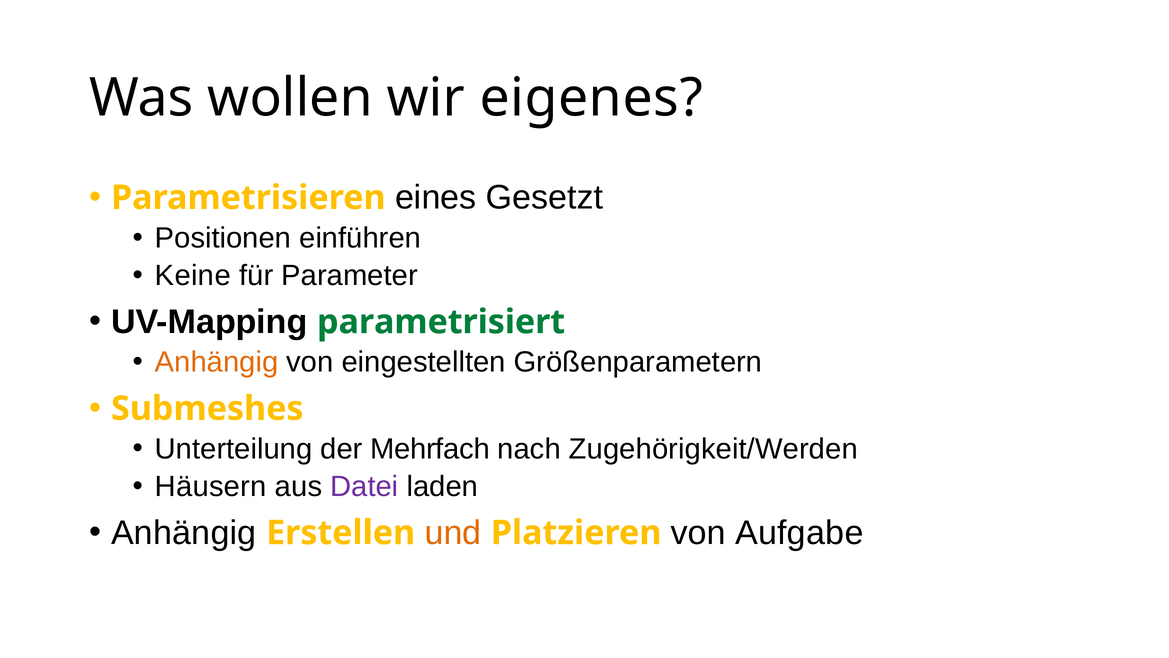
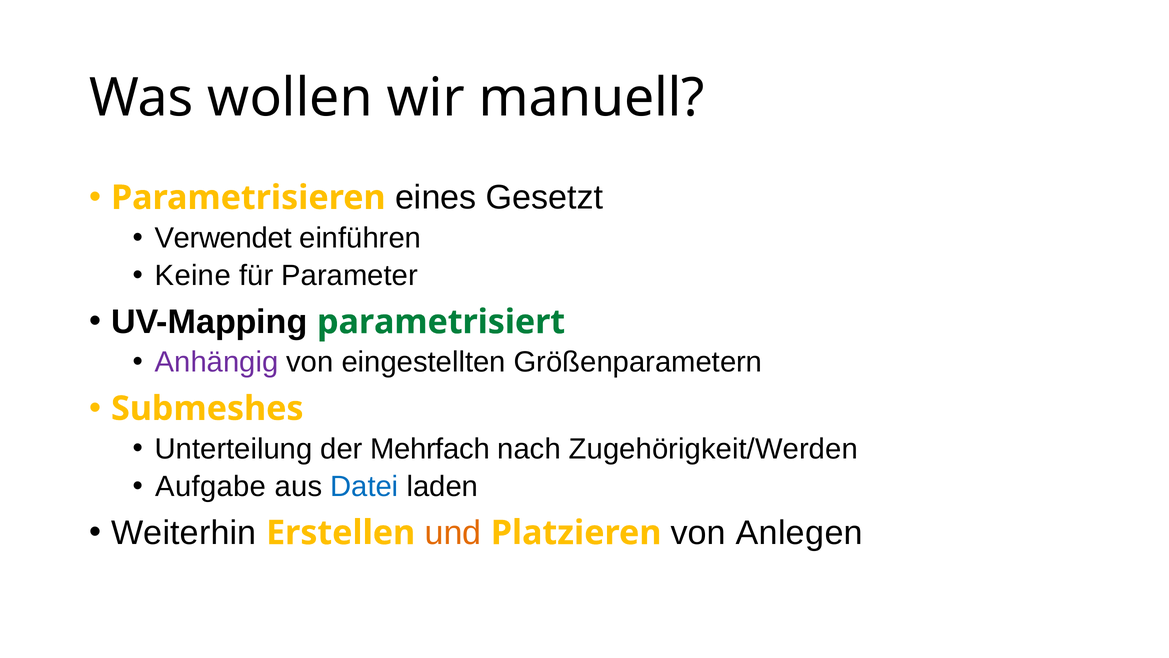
eigenes: eigenes -> manuell
Positionen: Positionen -> Verwendet
Anhängig at (217, 362) colour: orange -> purple
Häusern: Häusern -> Aufgabe
Datei colour: purple -> blue
Anhängig at (184, 533): Anhängig -> Weiterhin
Aufgabe: Aufgabe -> Anlegen
